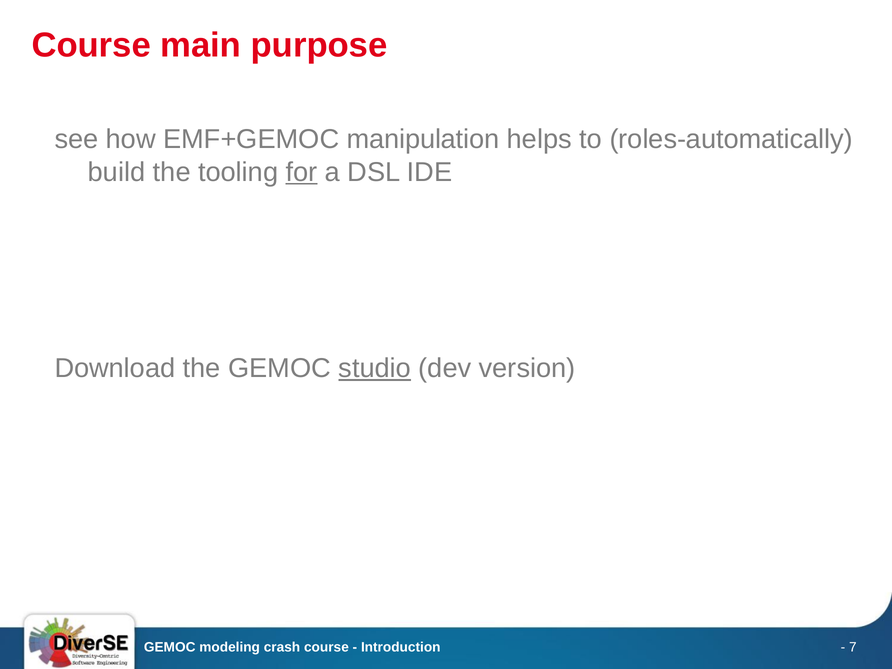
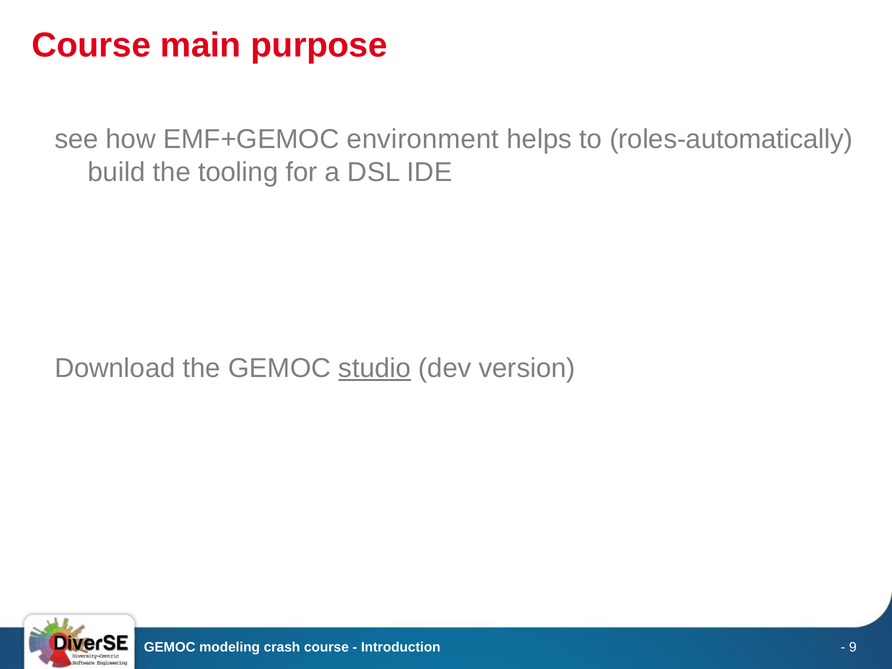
manipulation: manipulation -> environment
for underline: present -> none
7: 7 -> 9
